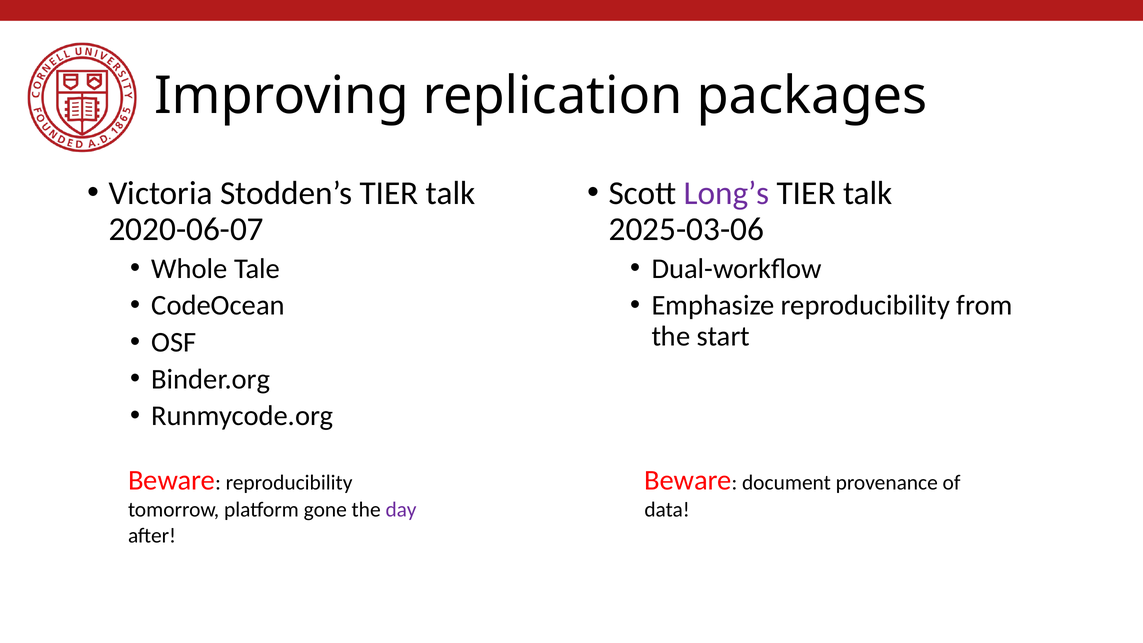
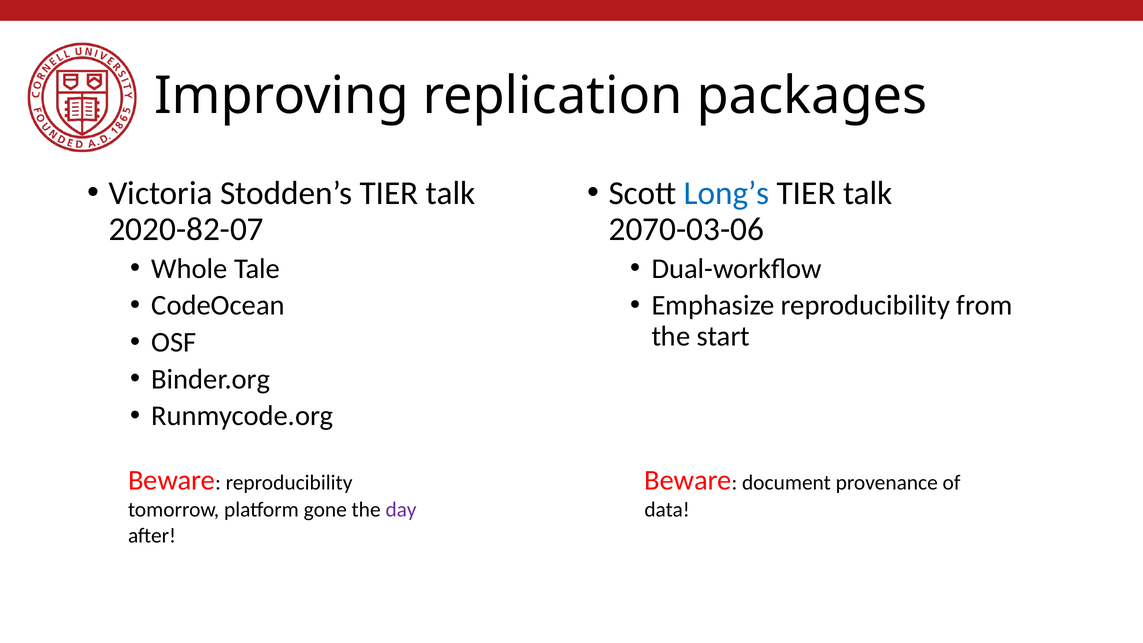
Long’s colour: purple -> blue
2020-06-07: 2020-06-07 -> 2020-82-07
2025-03-06: 2025-03-06 -> 2070-03-06
